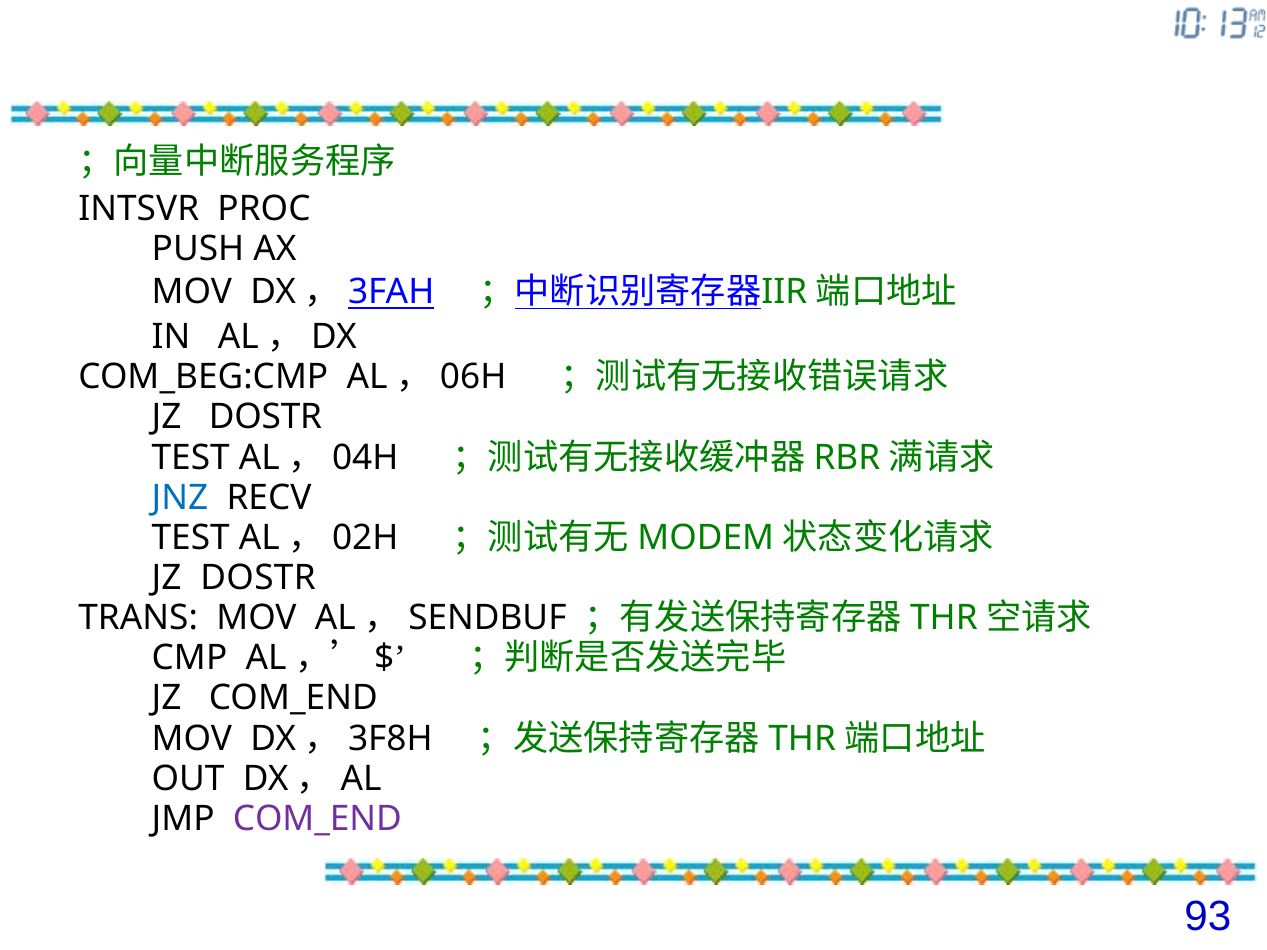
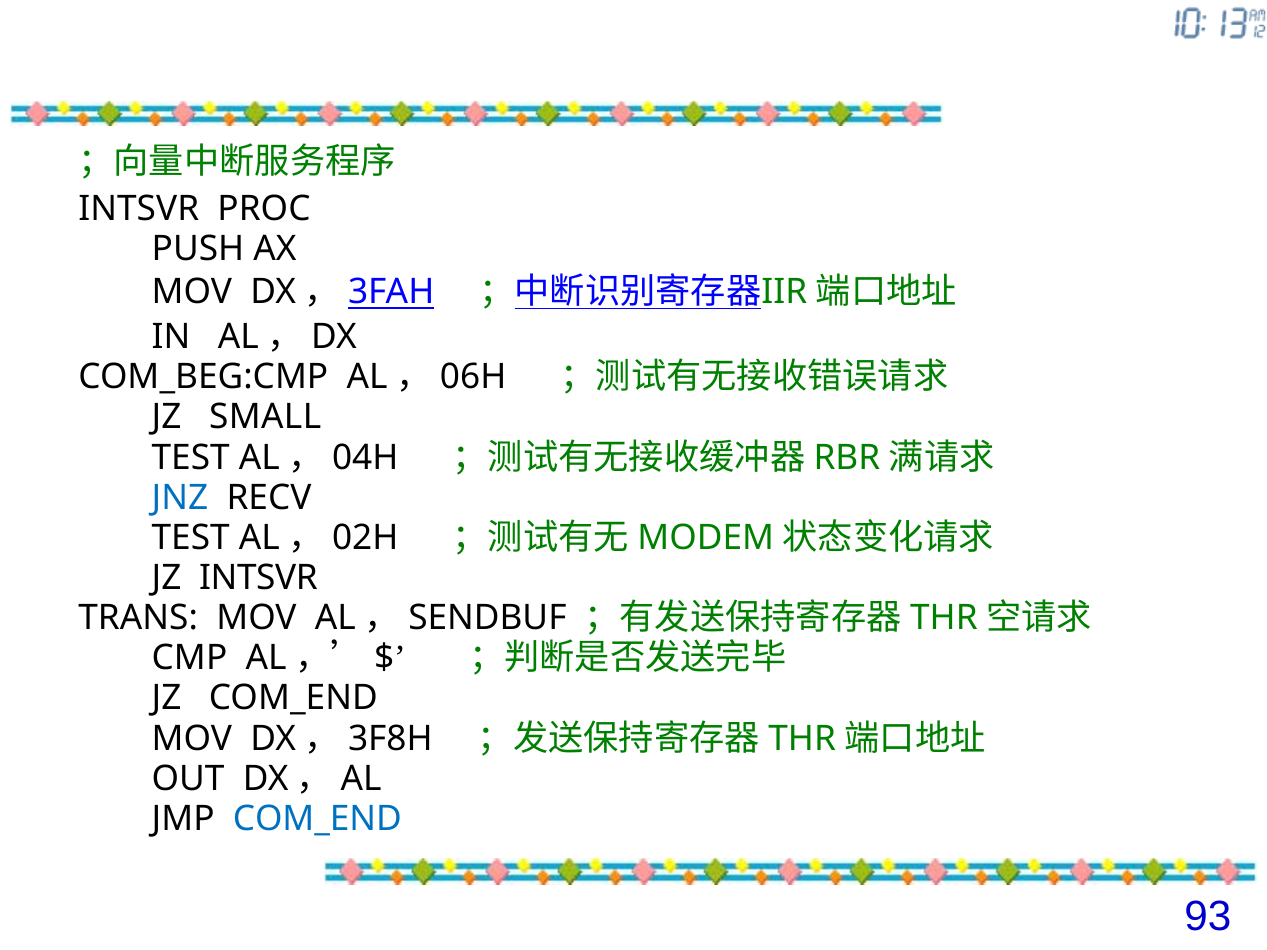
DOSTR at (265, 417): DOSTR -> SMALL
DOSTR at (258, 578): DOSTR -> INTSVR
COM_END at (317, 819) colour: purple -> blue
